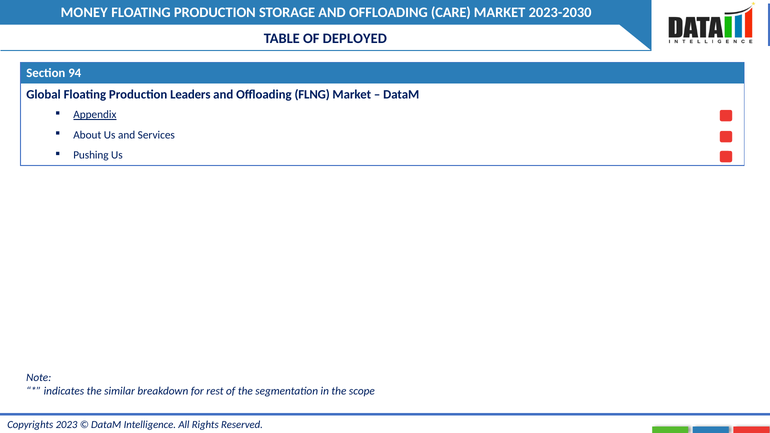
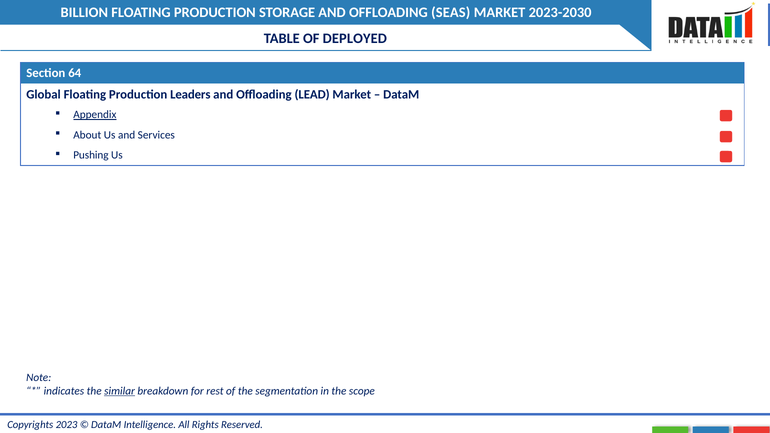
MONEY: MONEY -> BILLION
CARE: CARE -> SEAS
94: 94 -> 64
FLNG: FLNG -> LEAD
similar underline: none -> present
